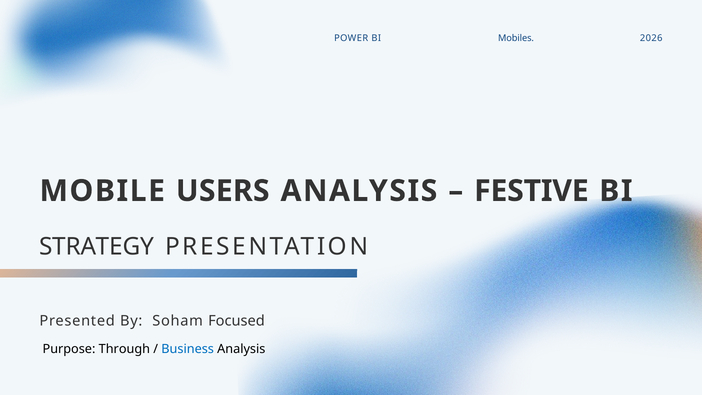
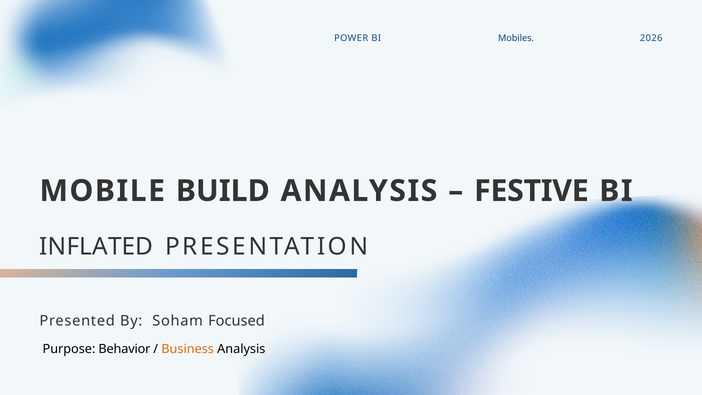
USERS: USERS -> BUILD
STRATEGY: STRATEGY -> INFLATED
Through: Through -> Behavior
Business colour: blue -> orange
